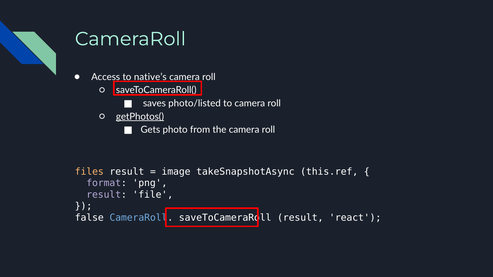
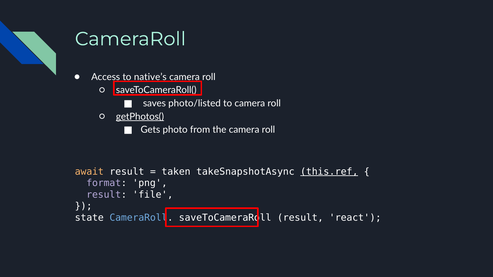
files: files -> await
image: image -> taken
this.ref underline: none -> present
false: false -> state
